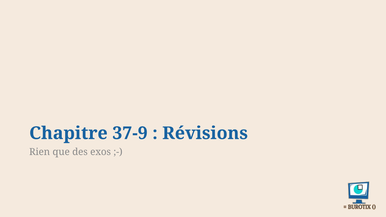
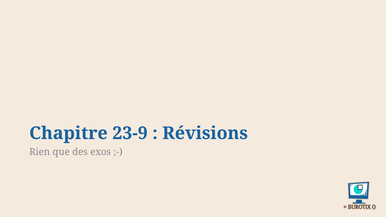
37-9: 37-9 -> 23-9
